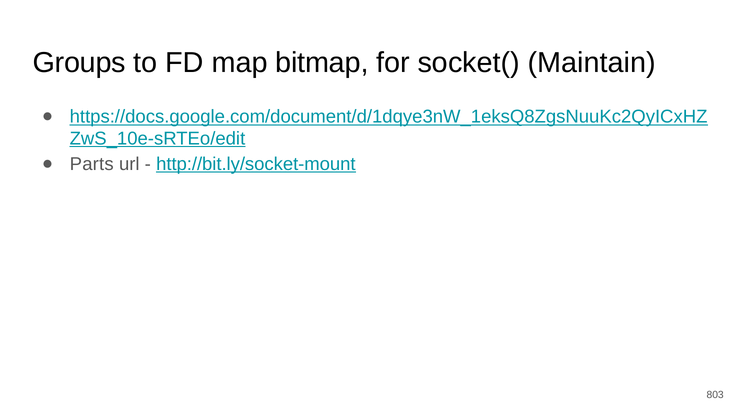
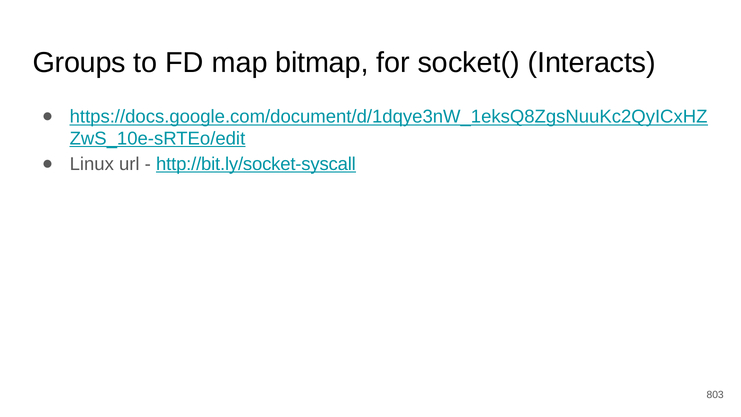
Maintain: Maintain -> Interacts
Parts: Parts -> Linux
http://bit.ly/socket-mount: http://bit.ly/socket-mount -> http://bit.ly/socket-syscall
